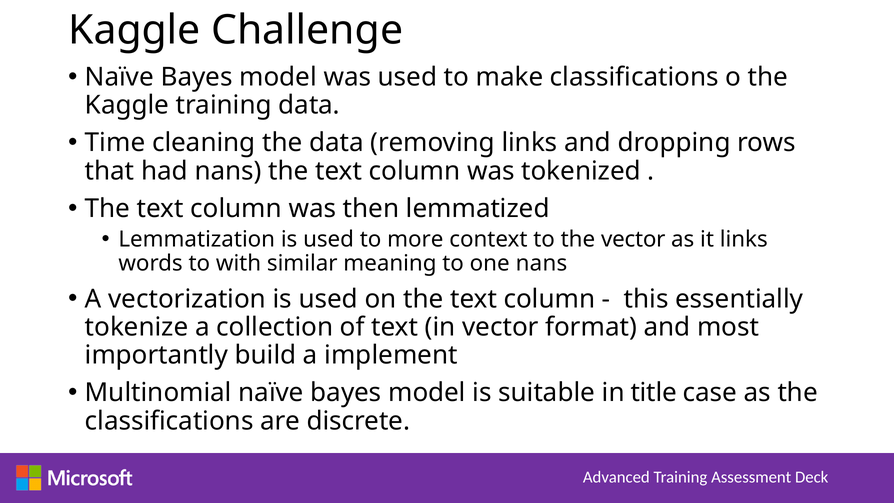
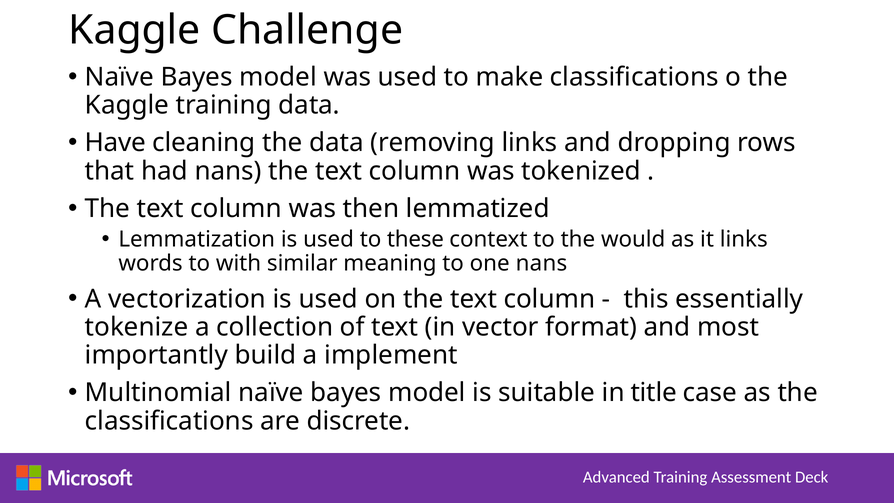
Time: Time -> Have
more: more -> these
the vector: vector -> would
